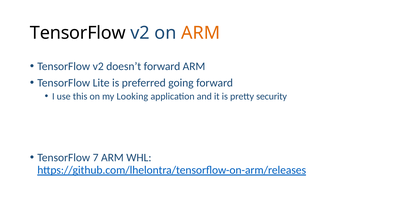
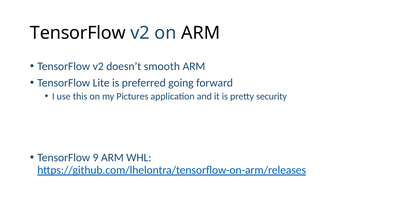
ARM at (201, 33) colour: orange -> black
doesn’t forward: forward -> smooth
Looking: Looking -> Pictures
7: 7 -> 9
